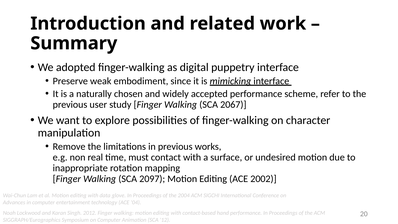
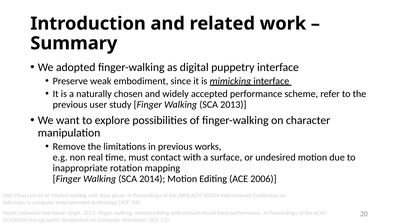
2067: 2067 -> 2013
2097: 2097 -> 2014
2002: 2002 -> 2006
